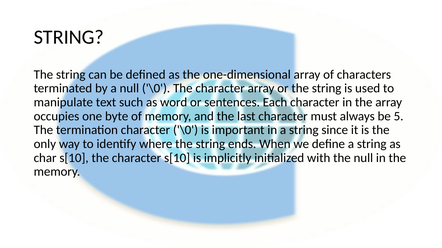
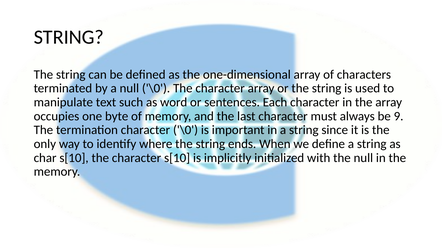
5: 5 -> 9
